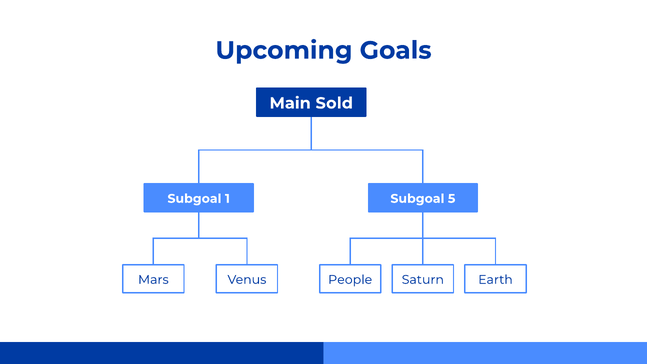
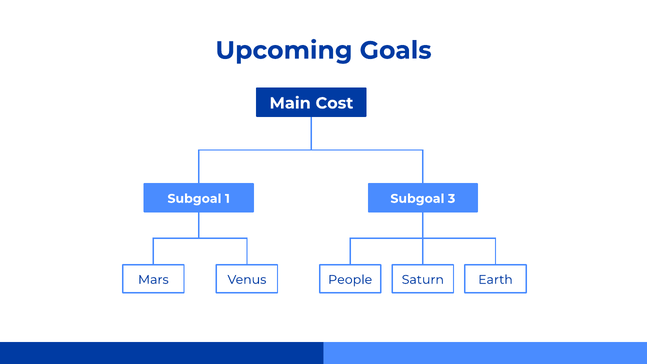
Sold: Sold -> Cost
5: 5 -> 3
